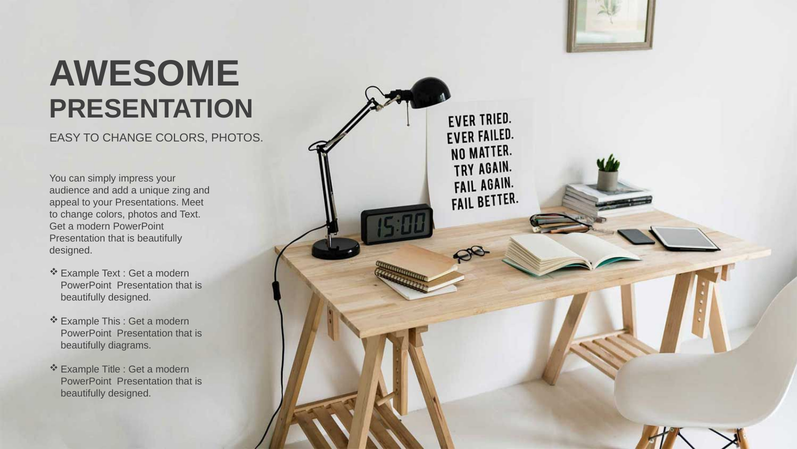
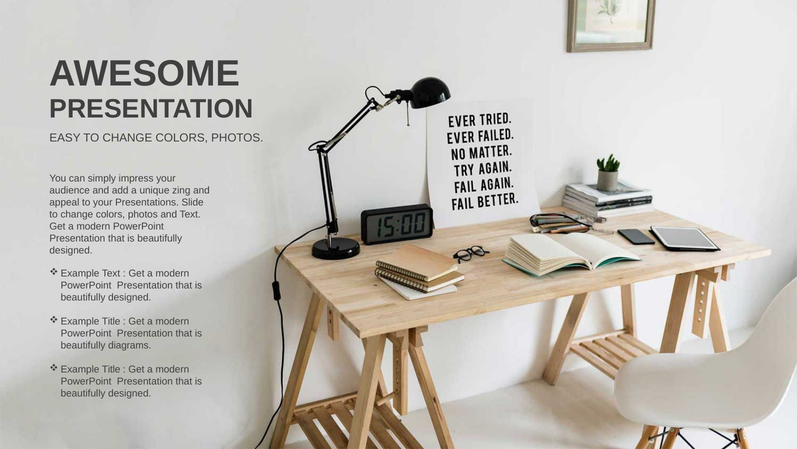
Meet: Meet -> Slide
This at (111, 321): This -> Title
